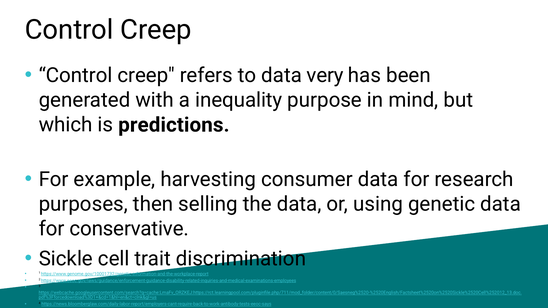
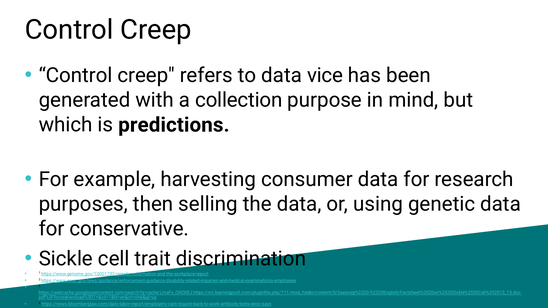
very: very -> vice
inequality: inequality -> collection
